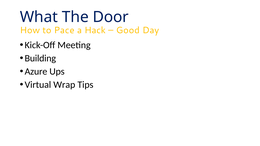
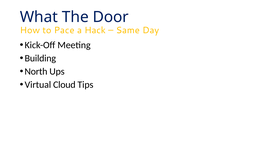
Good: Good -> Same
Azure: Azure -> North
Wrap: Wrap -> Cloud
